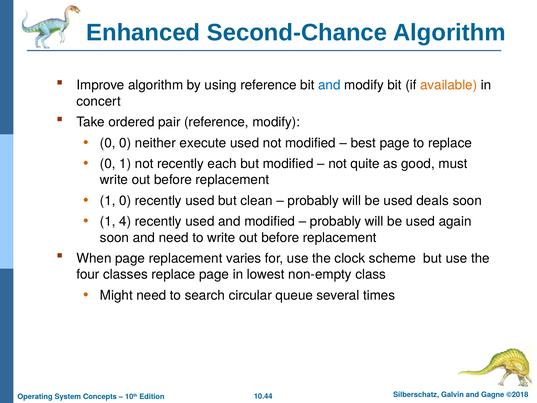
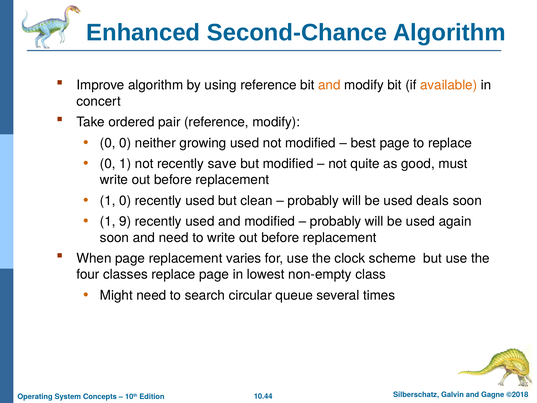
and at (329, 85) colour: blue -> orange
execute: execute -> growing
each: each -> save
4: 4 -> 9
